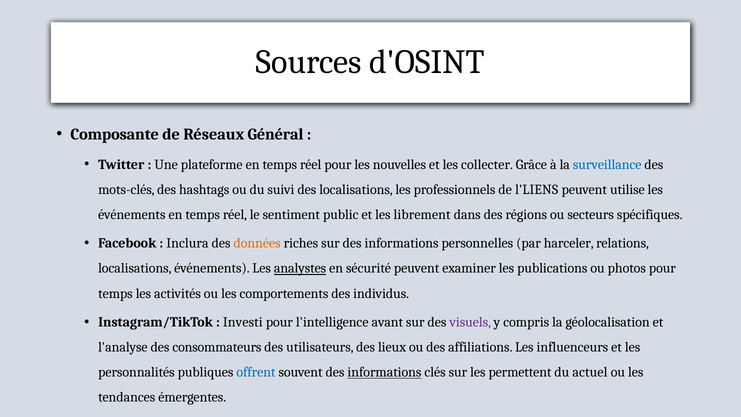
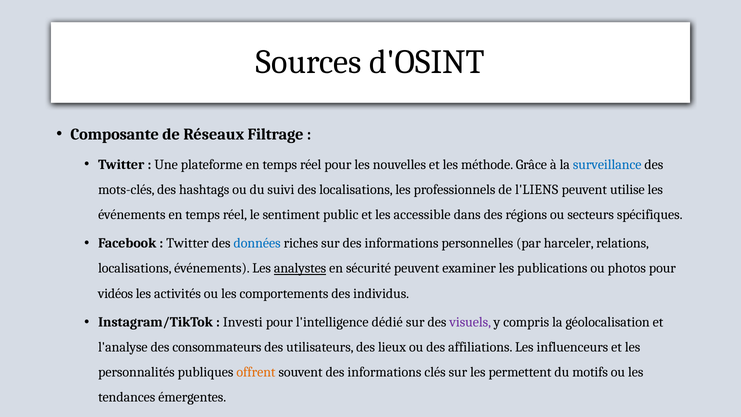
Général: Général -> Filtrage
collecter: collecter -> méthode
librement: librement -> accessible
Inclura at (187, 243): Inclura -> Twitter
données colour: orange -> blue
temps at (115, 293): temps -> vidéos
avant: avant -> dédié
offrent colour: blue -> orange
informations at (384, 372) underline: present -> none
actuel: actuel -> motifs
